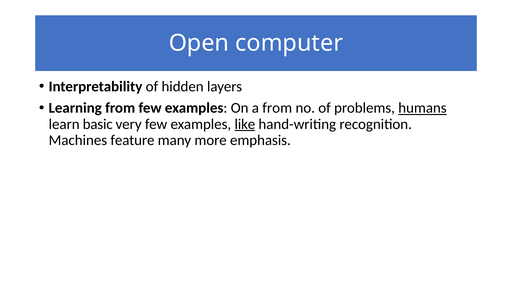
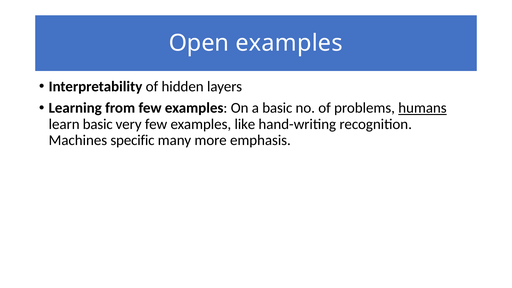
Open computer: computer -> examples
a from: from -> basic
like underline: present -> none
feature: feature -> specific
